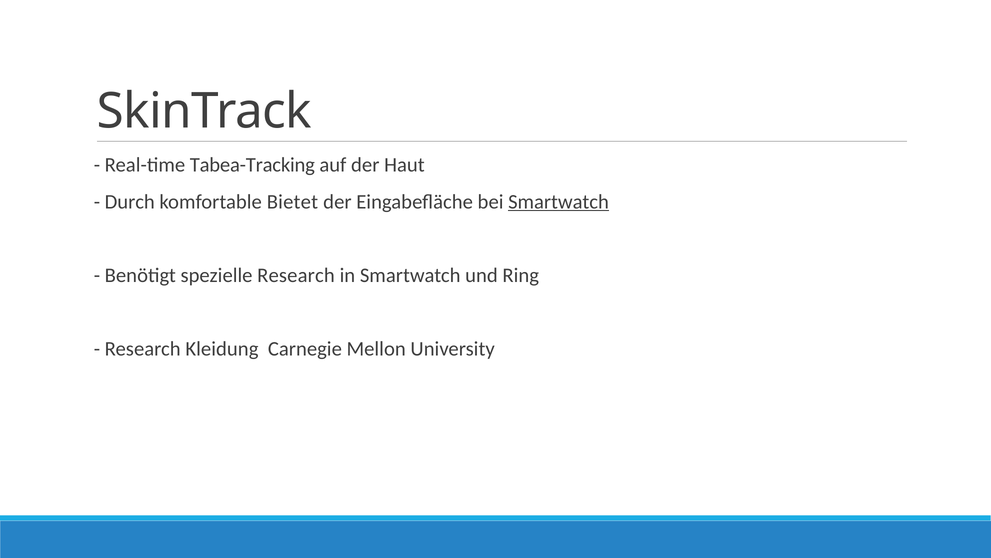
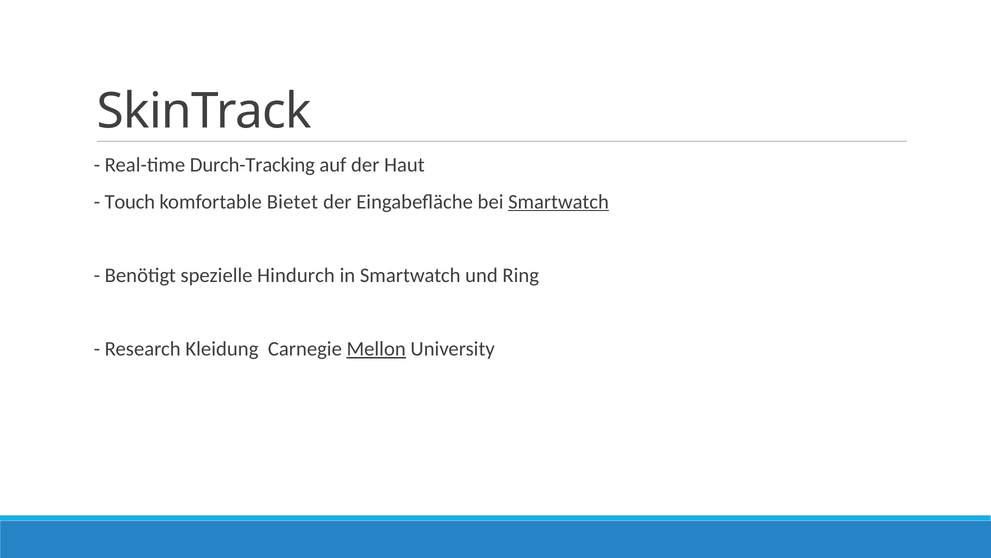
Tabea-Tracking: Tabea-Tracking -> Durch-Tracking
Durch: Durch -> Touch
spezielle Research: Research -> Hindurch
Mellon underline: none -> present
